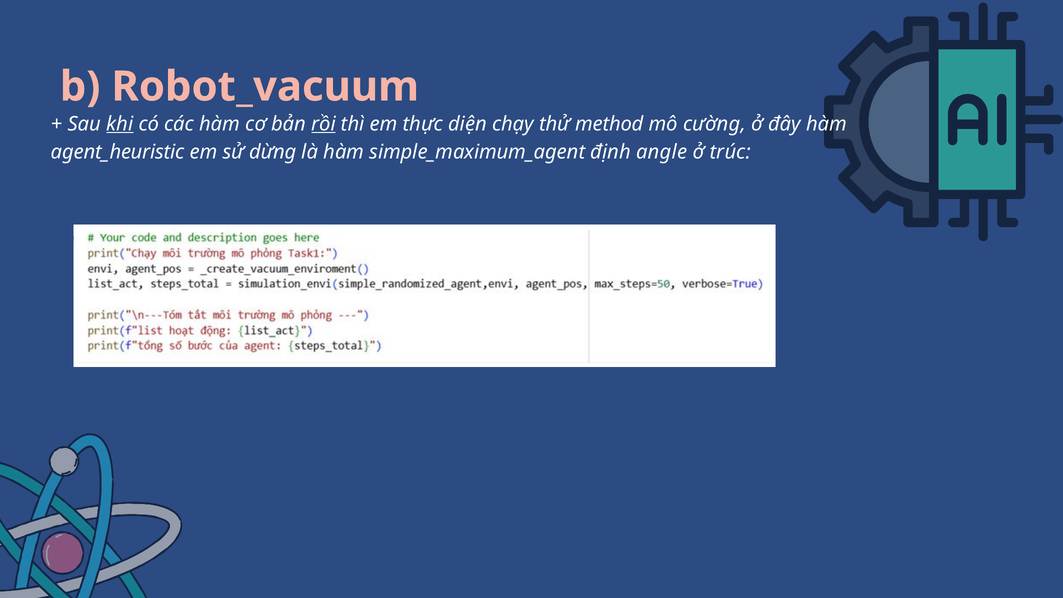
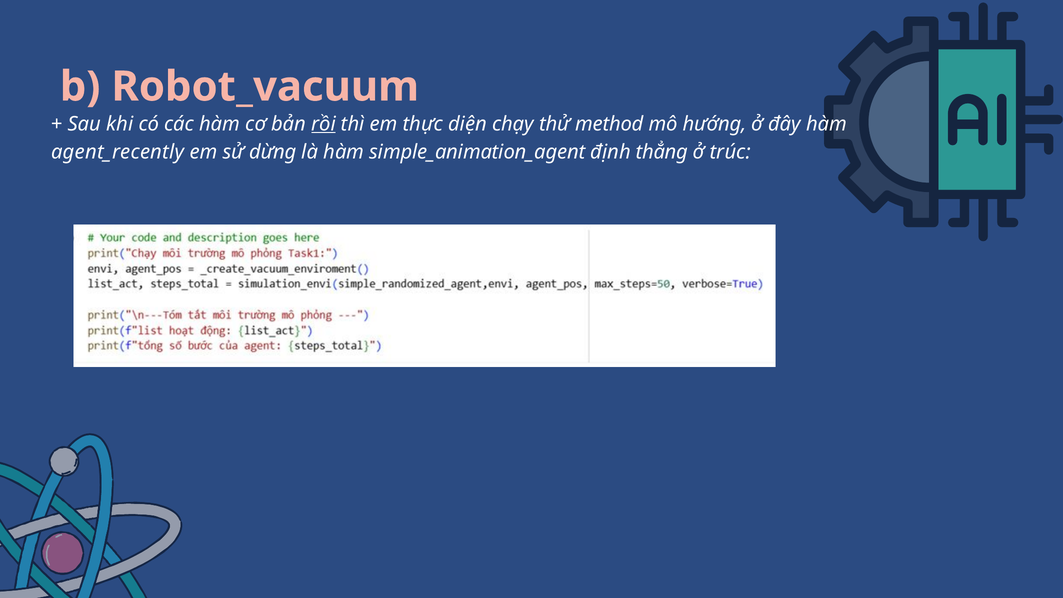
khi underline: present -> none
cường: cường -> hướng
agent_heuristic: agent_heuristic -> agent_recently
simple_maximum_agent: simple_maximum_agent -> simple_animation_agent
angle: angle -> thẳng
